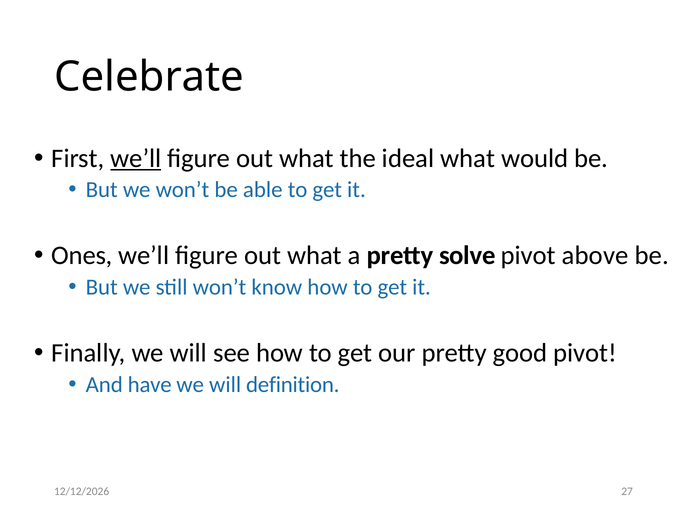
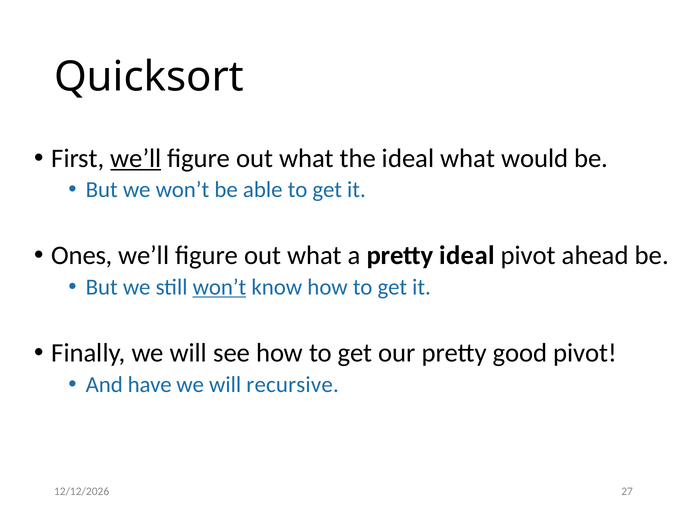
Celebrate: Celebrate -> Quicksort
pretty solve: solve -> ideal
above: above -> ahead
won’t at (219, 287) underline: none -> present
definition: definition -> recursive
